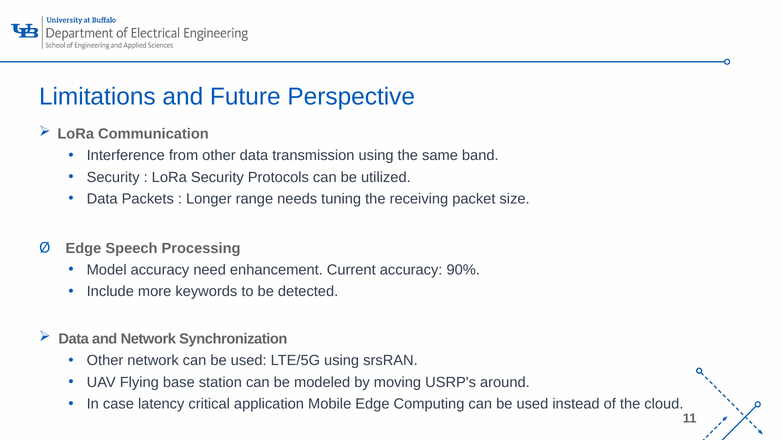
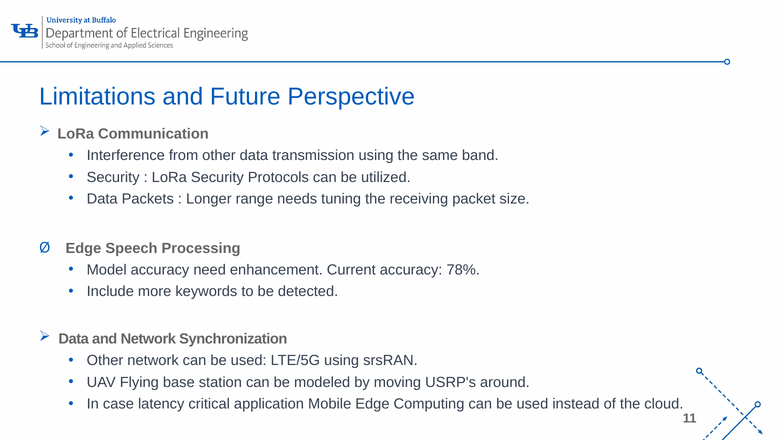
90%: 90% -> 78%
